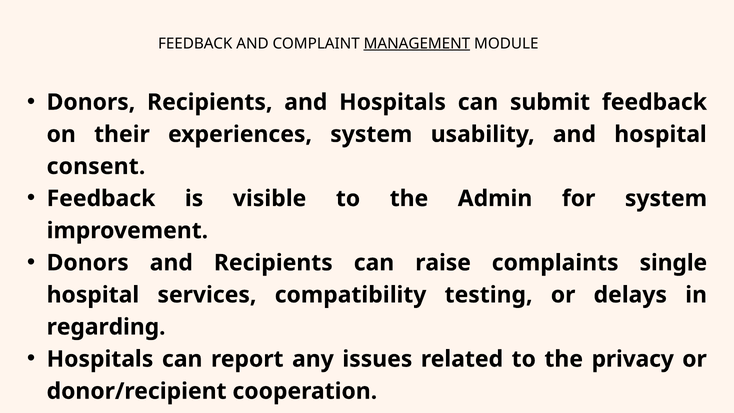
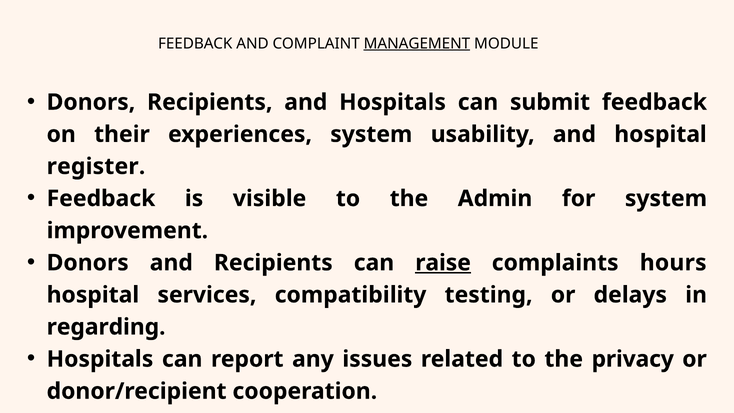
consent: consent -> register
raise underline: none -> present
single: single -> hours
